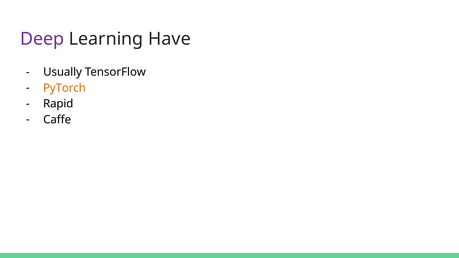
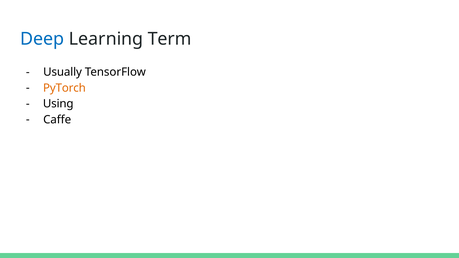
Deep colour: purple -> blue
Have: Have -> Term
Rapid: Rapid -> Using
